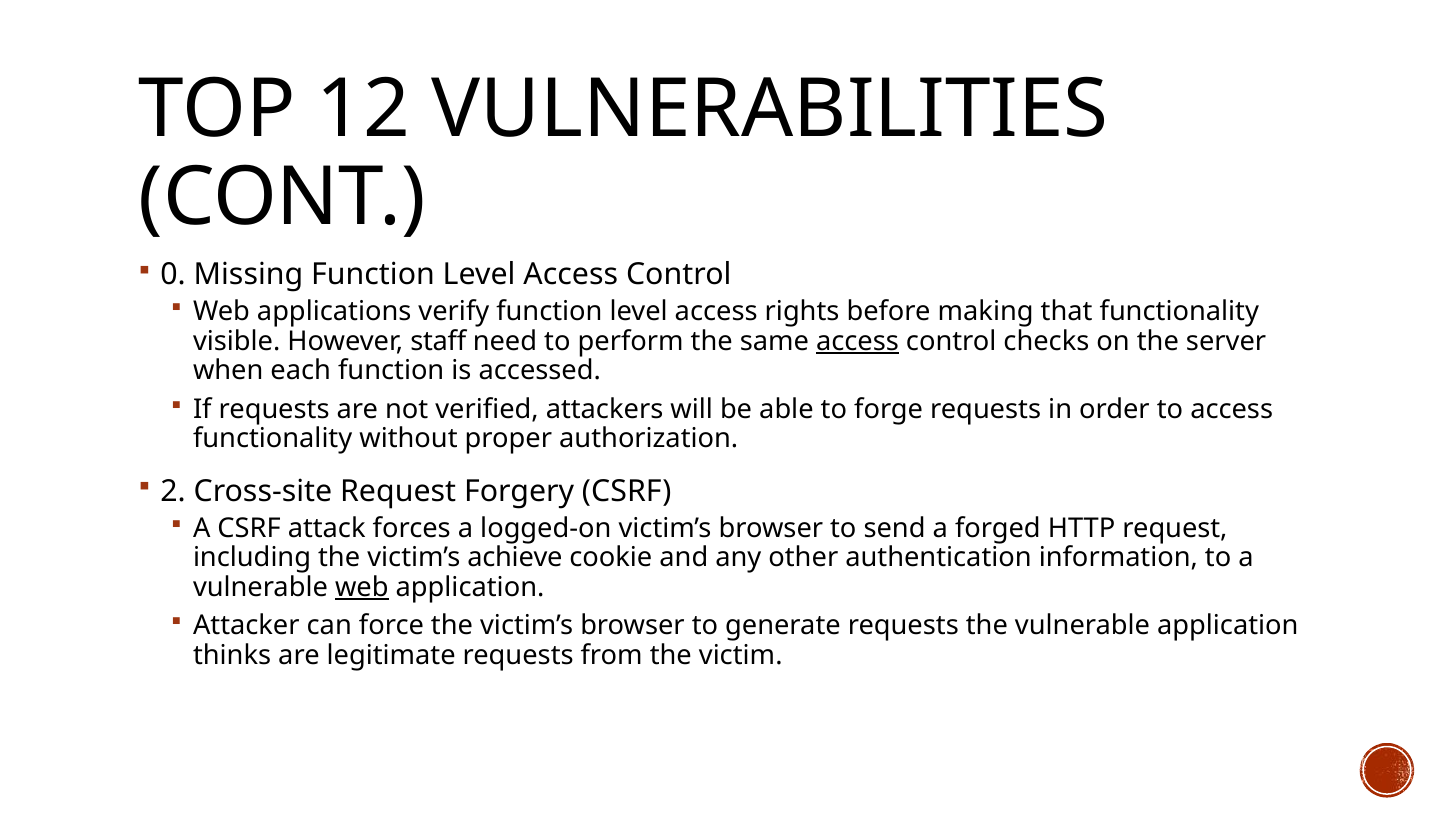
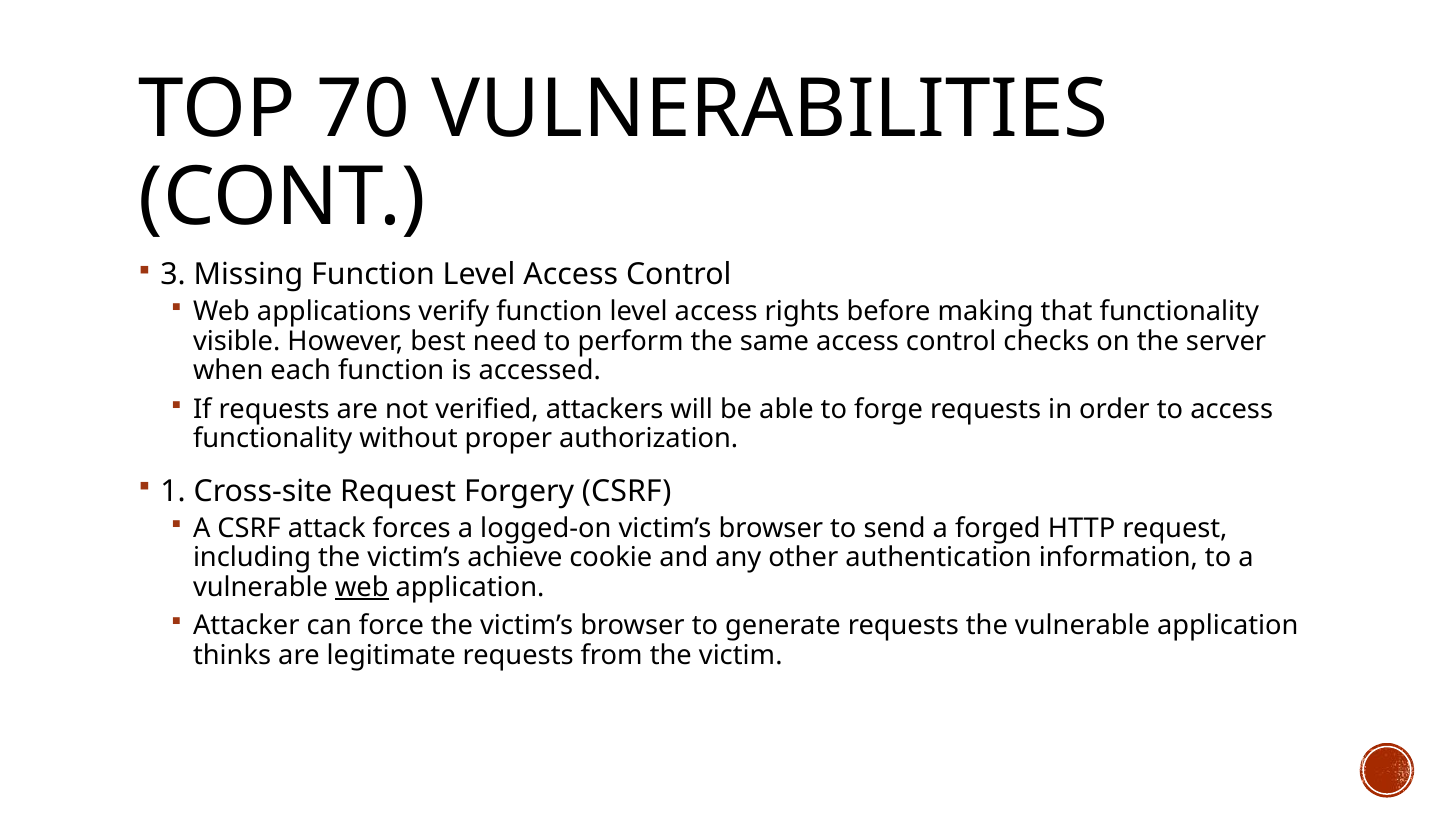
12: 12 -> 70
0: 0 -> 3
staff: staff -> best
access at (857, 341) underline: present -> none
2: 2 -> 1
